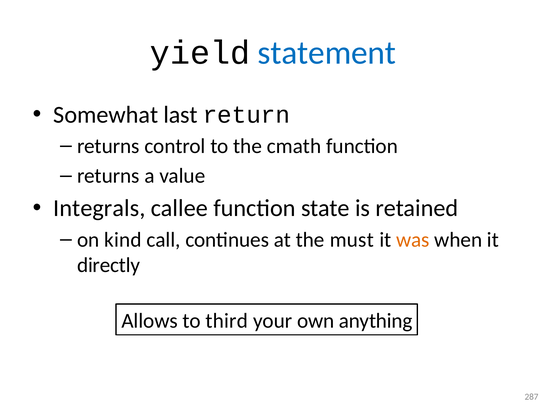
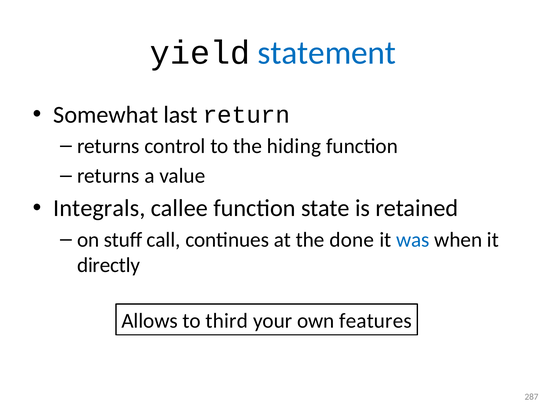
cmath: cmath -> hiding
kind: kind -> stuff
must: must -> done
was colour: orange -> blue
anything: anything -> features
